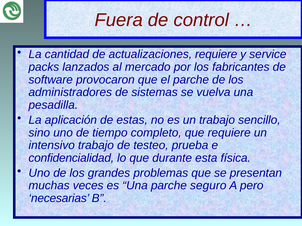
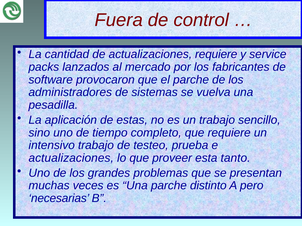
confidencialidad at (71, 158): confidencialidad -> actualizaciones
durante: durante -> proveer
física: física -> tanto
seguro: seguro -> distinto
